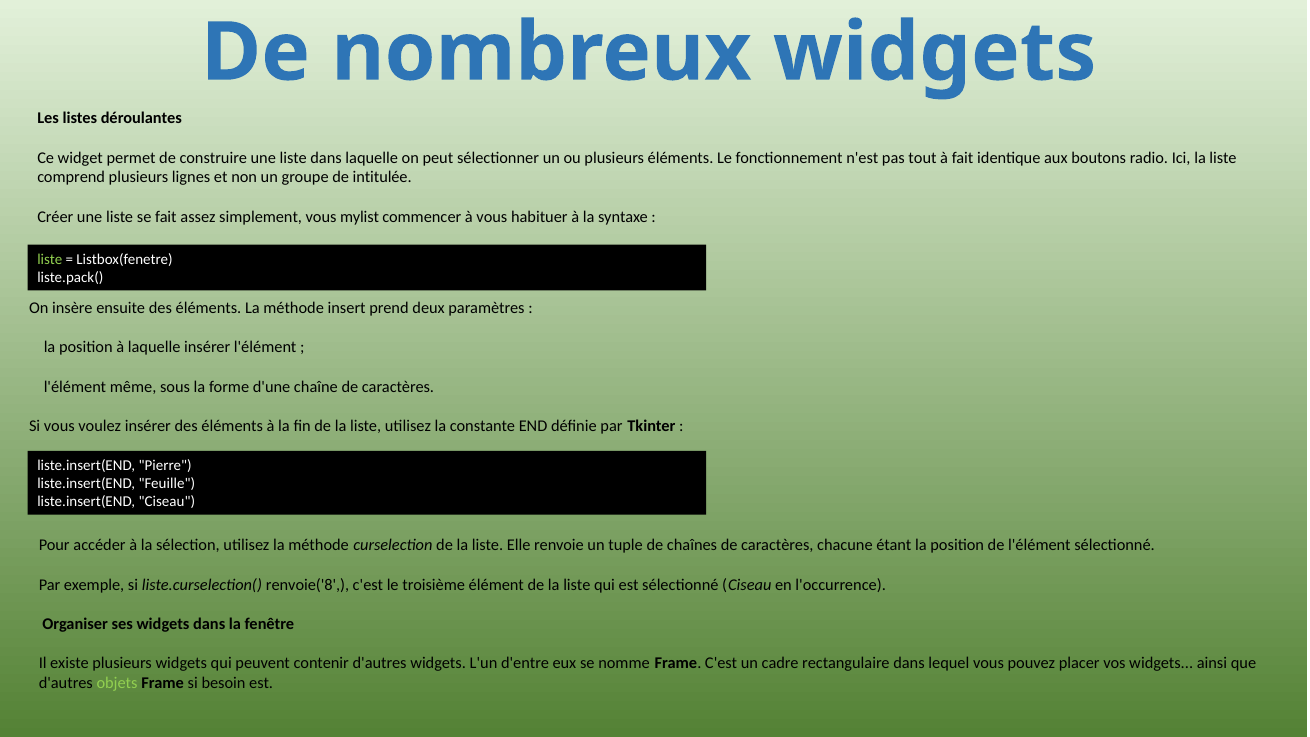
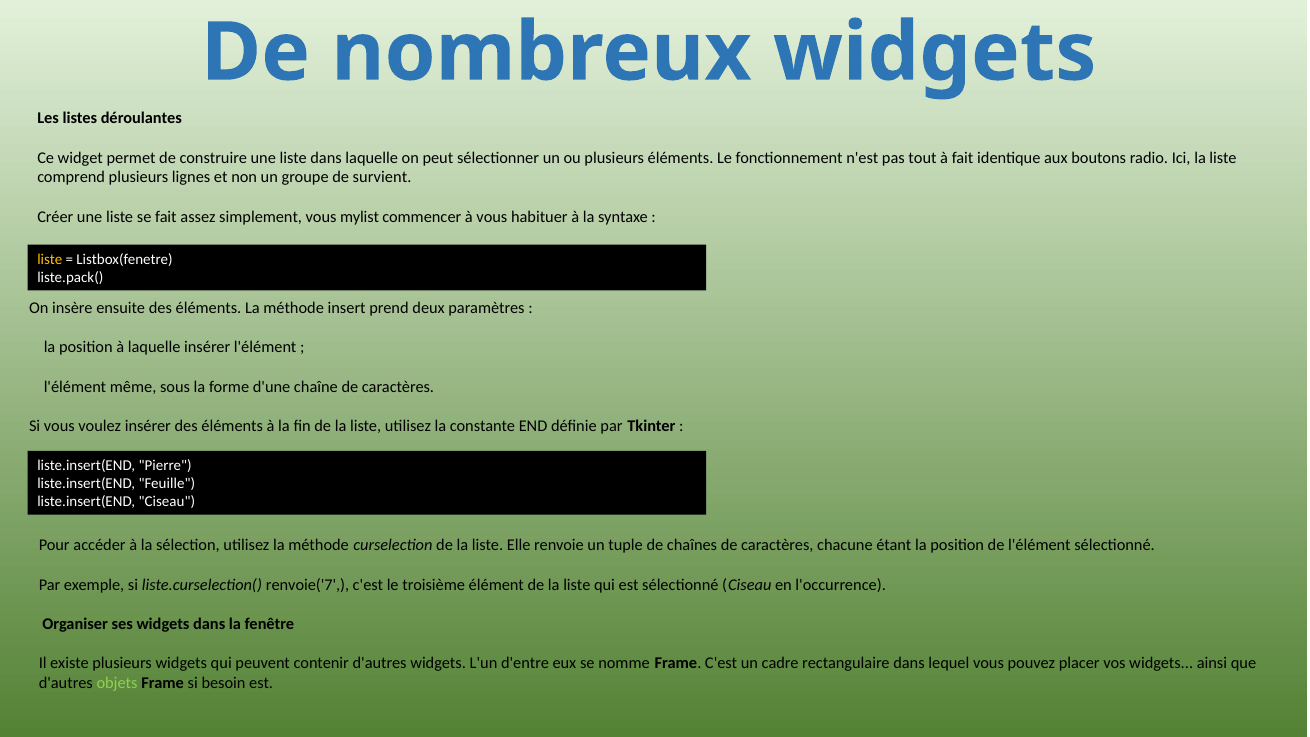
intitulée: intitulée -> survient
liste at (50, 259) colour: light green -> yellow
renvoie('8: renvoie('8 -> renvoie('7
